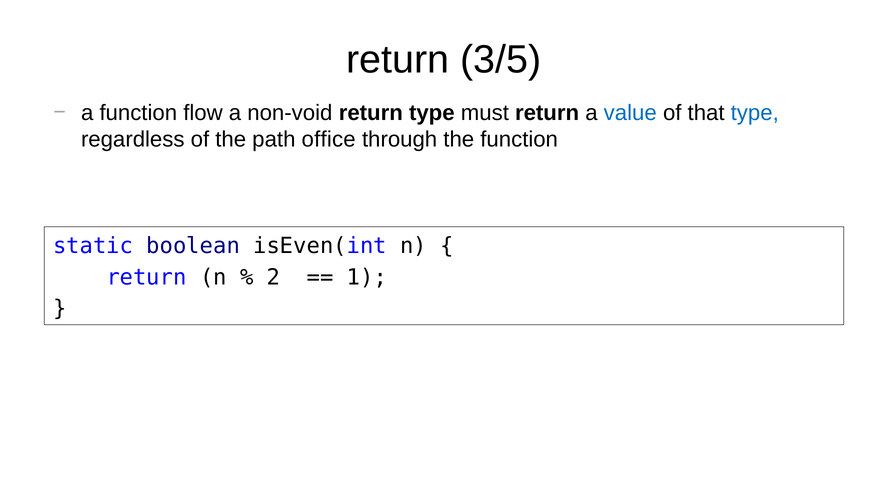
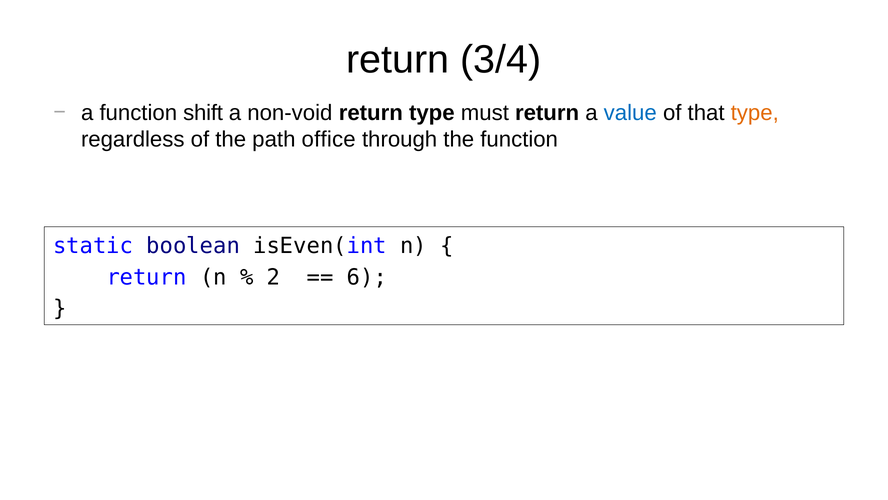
3/5: 3/5 -> 3/4
flow: flow -> shift
type at (755, 113) colour: blue -> orange
1: 1 -> 6
